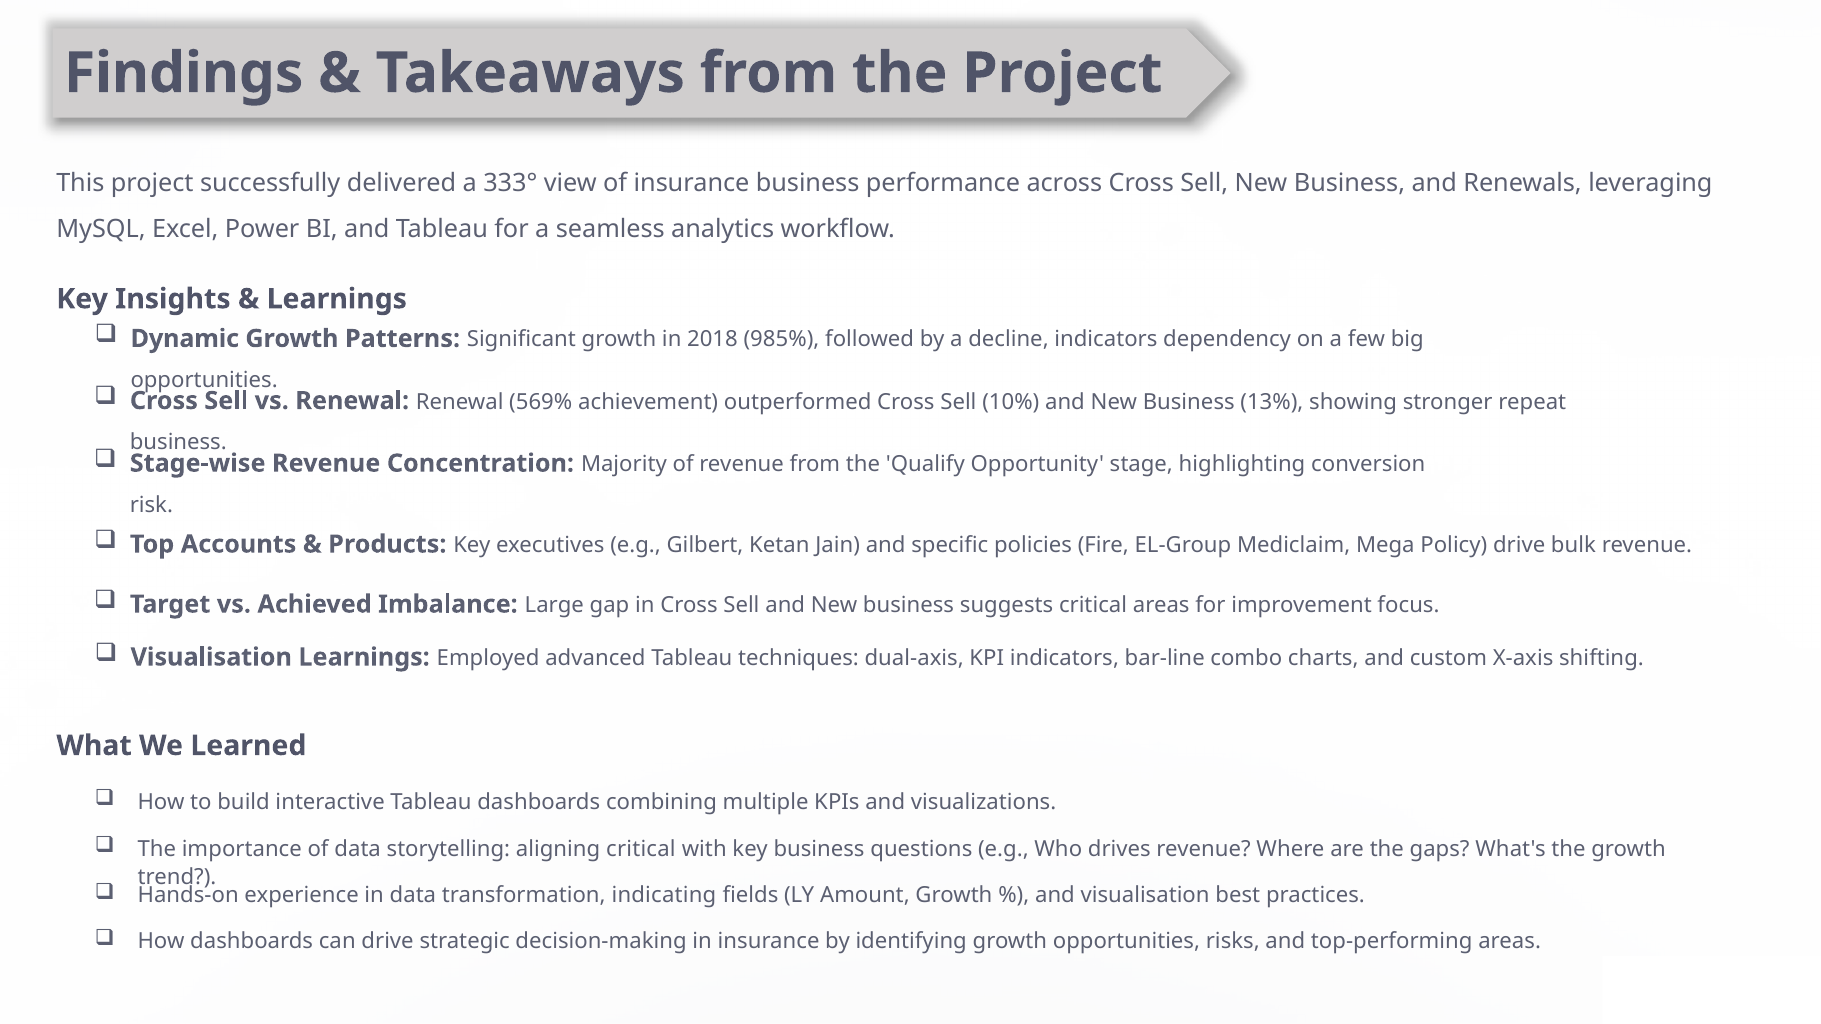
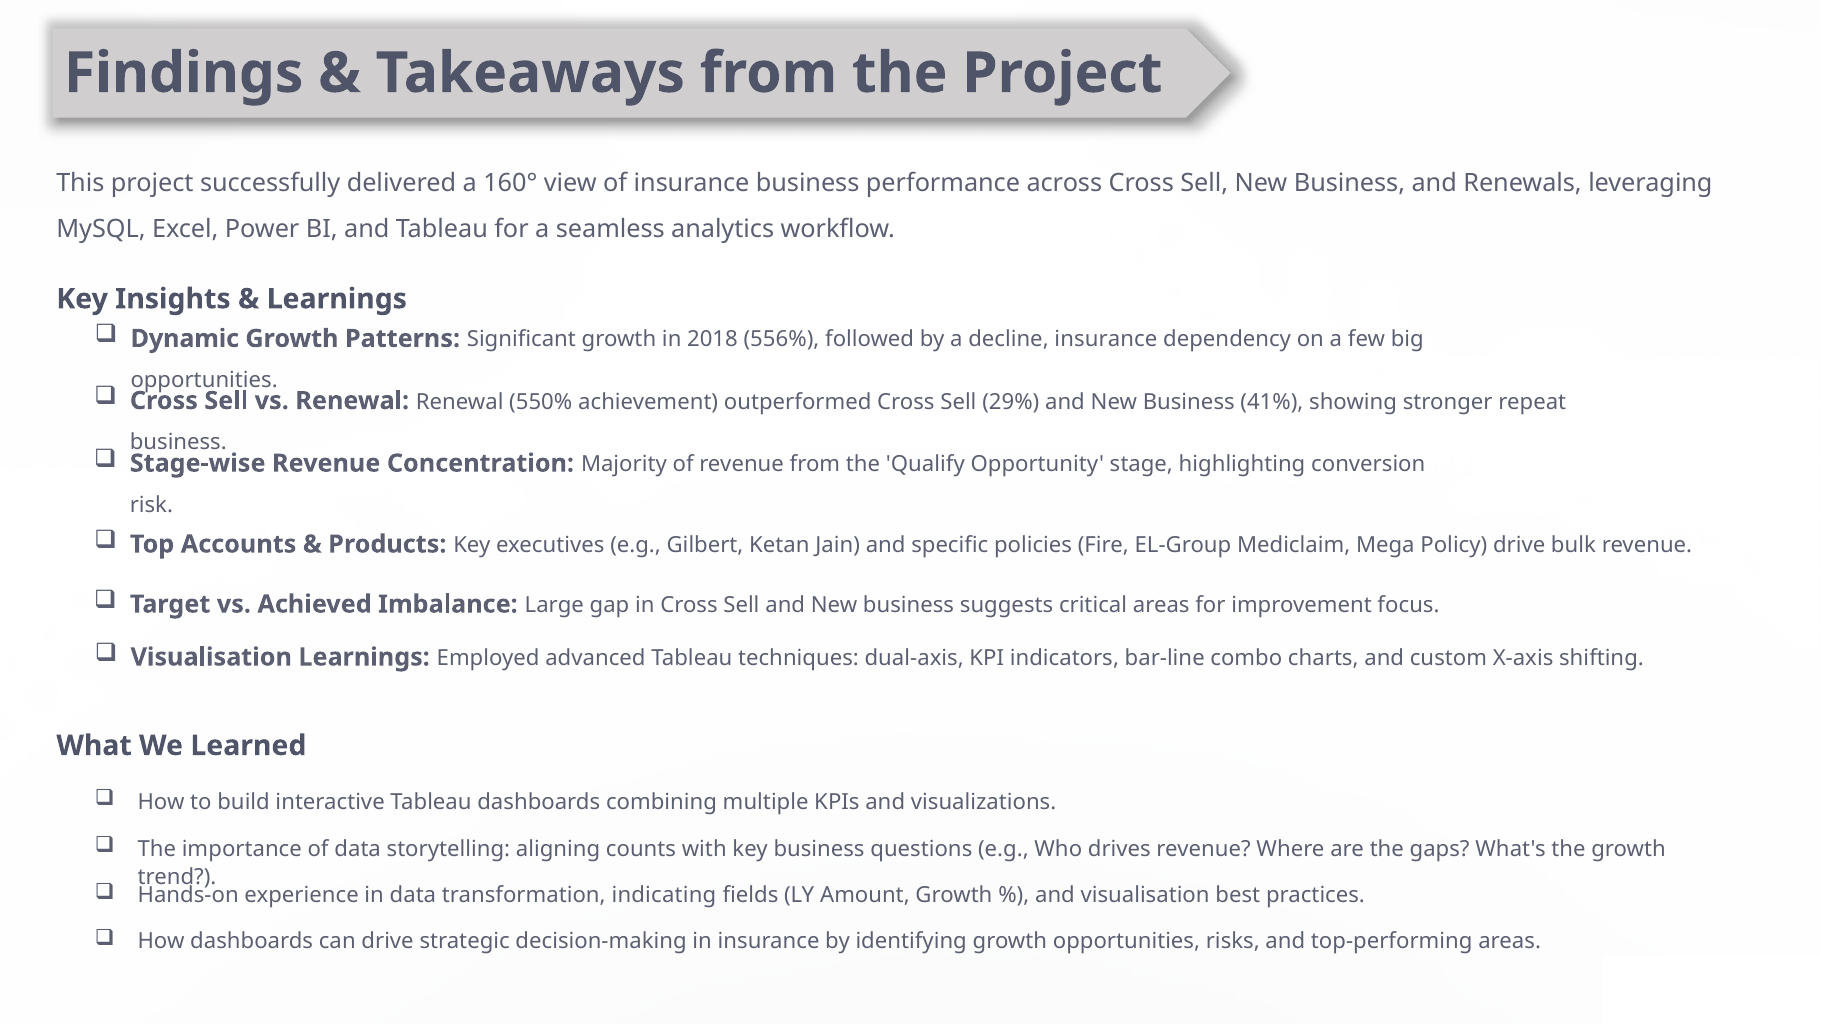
333°: 333° -> 160°
985%: 985% -> 556%
decline indicators: indicators -> insurance
569%: 569% -> 550%
10%: 10% -> 29%
13%: 13% -> 41%
aligning critical: critical -> counts
